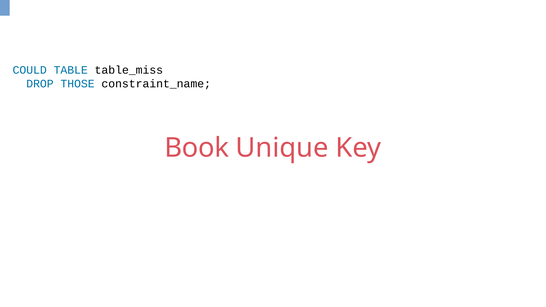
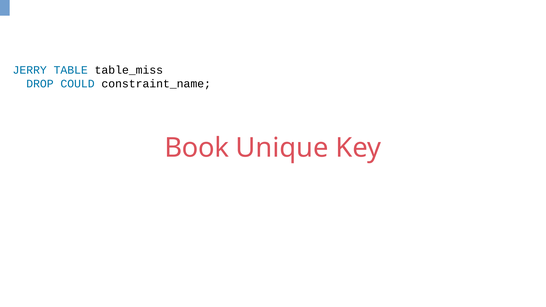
COULD: COULD -> JERRY
THOSE: THOSE -> COULD
